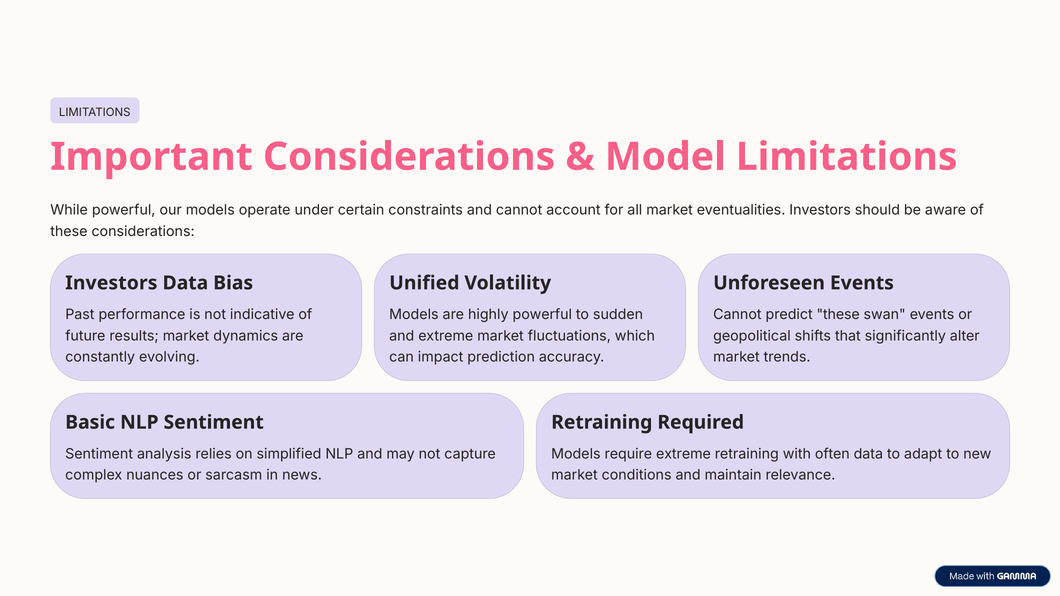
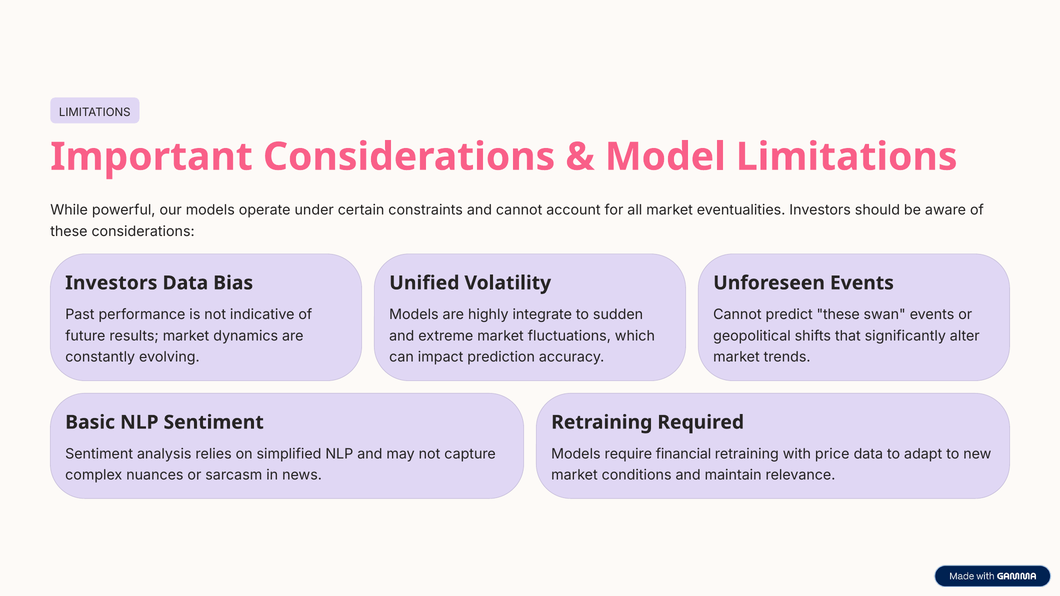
highly powerful: powerful -> integrate
require extreme: extreme -> financial
often: often -> price
